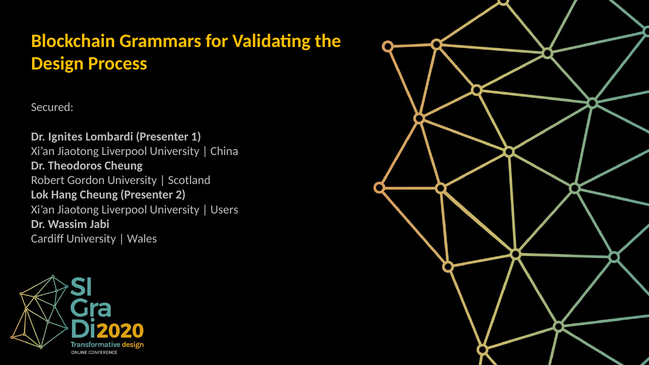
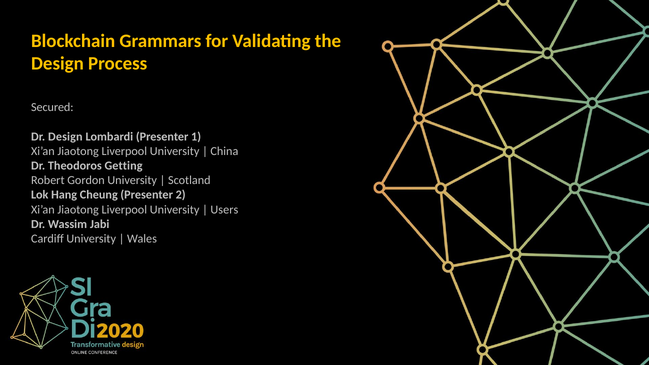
Dr Ignites: Ignites -> Design
Theodoros Cheung: Cheung -> Getting
